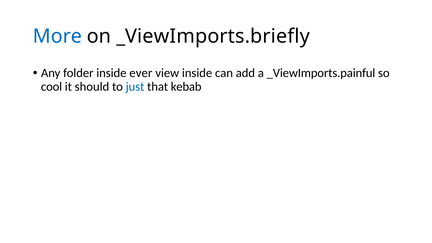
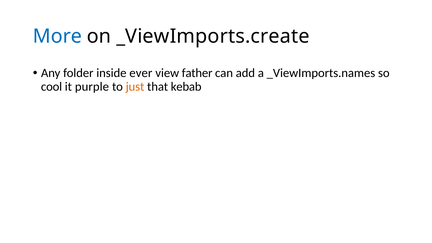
_ViewImports.briefly: _ViewImports.briefly -> _ViewImports.create
view inside: inside -> father
_ViewImports.painful: _ViewImports.painful -> _ViewImports.names
should: should -> purple
just colour: blue -> orange
